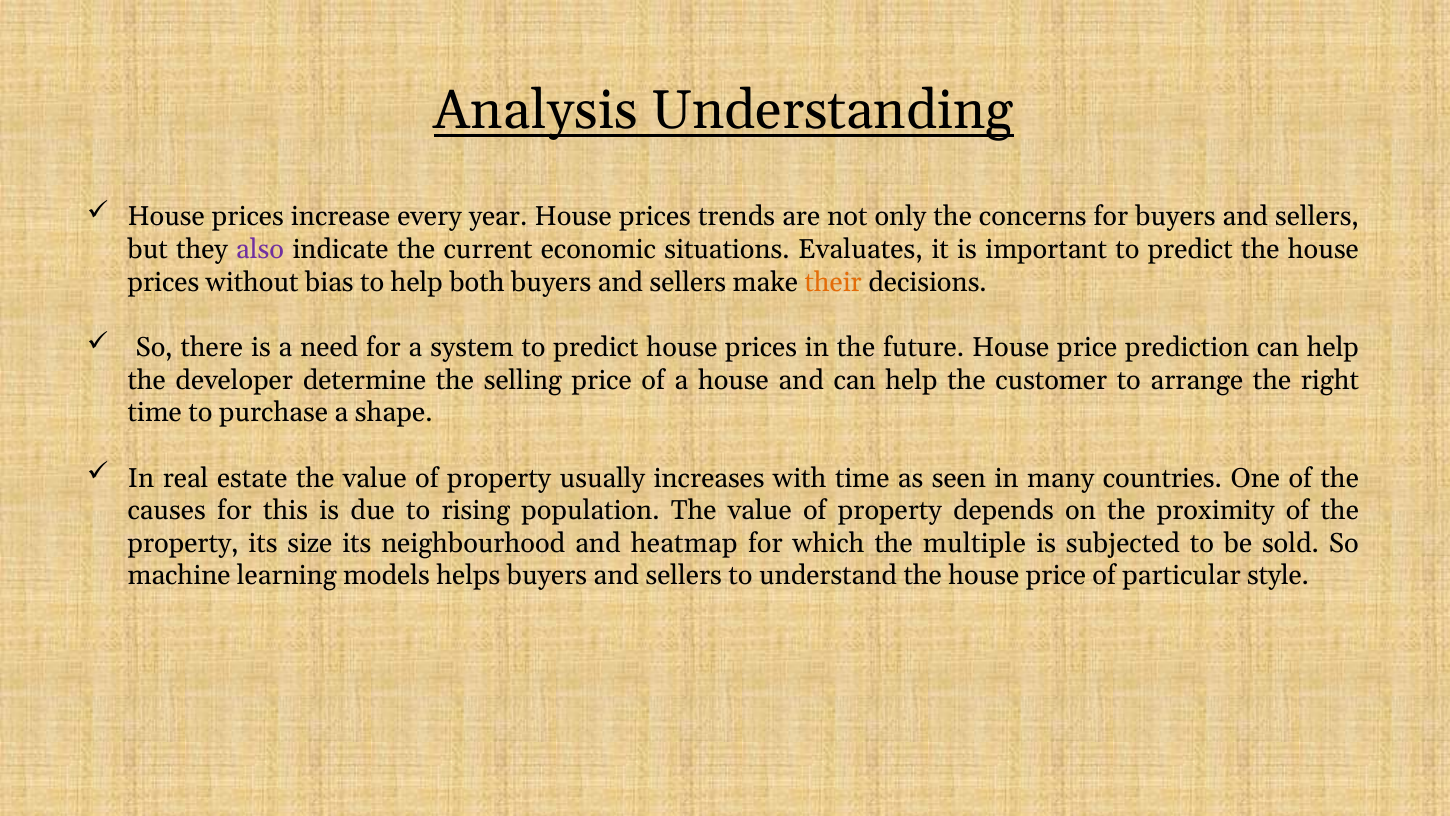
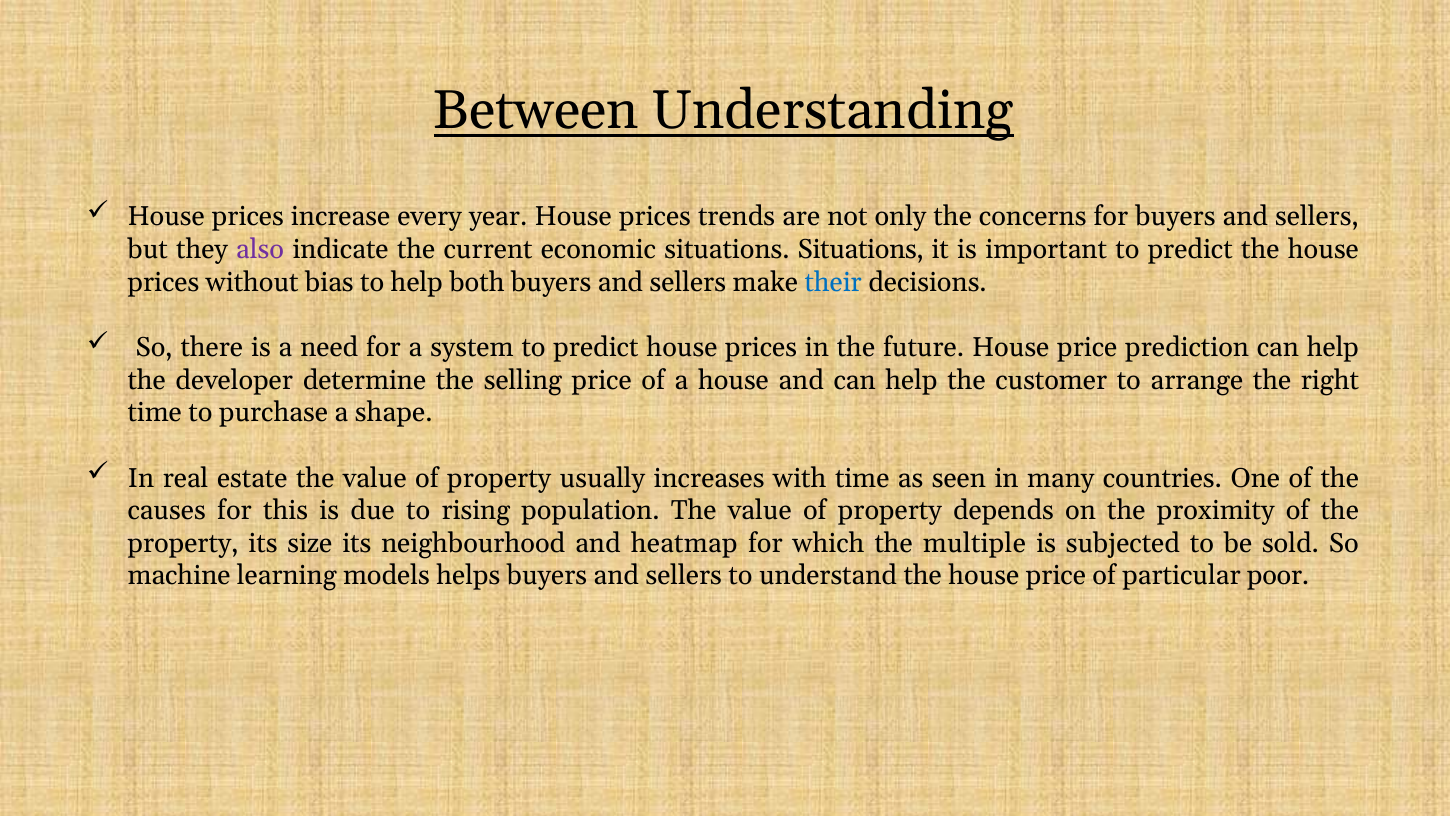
Analysis: Analysis -> Between
situations Evaluates: Evaluates -> Situations
their colour: orange -> blue
style: style -> poor
